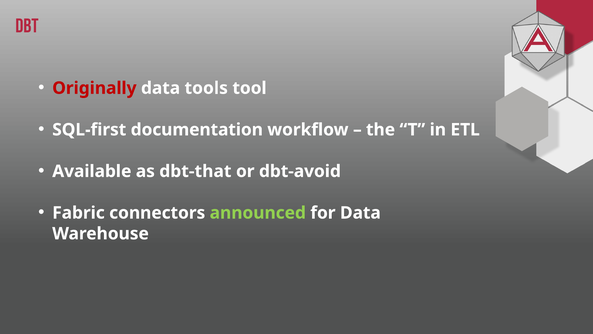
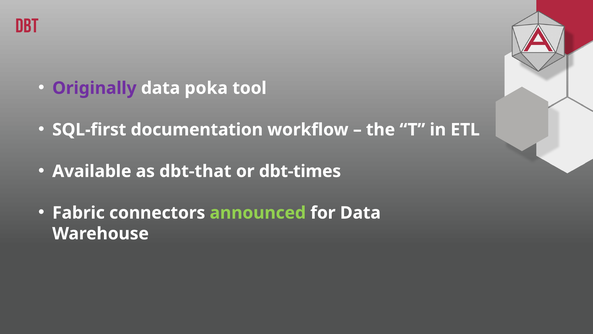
Originally colour: red -> purple
tools: tools -> poka
dbt-avoid: dbt-avoid -> dbt-times
